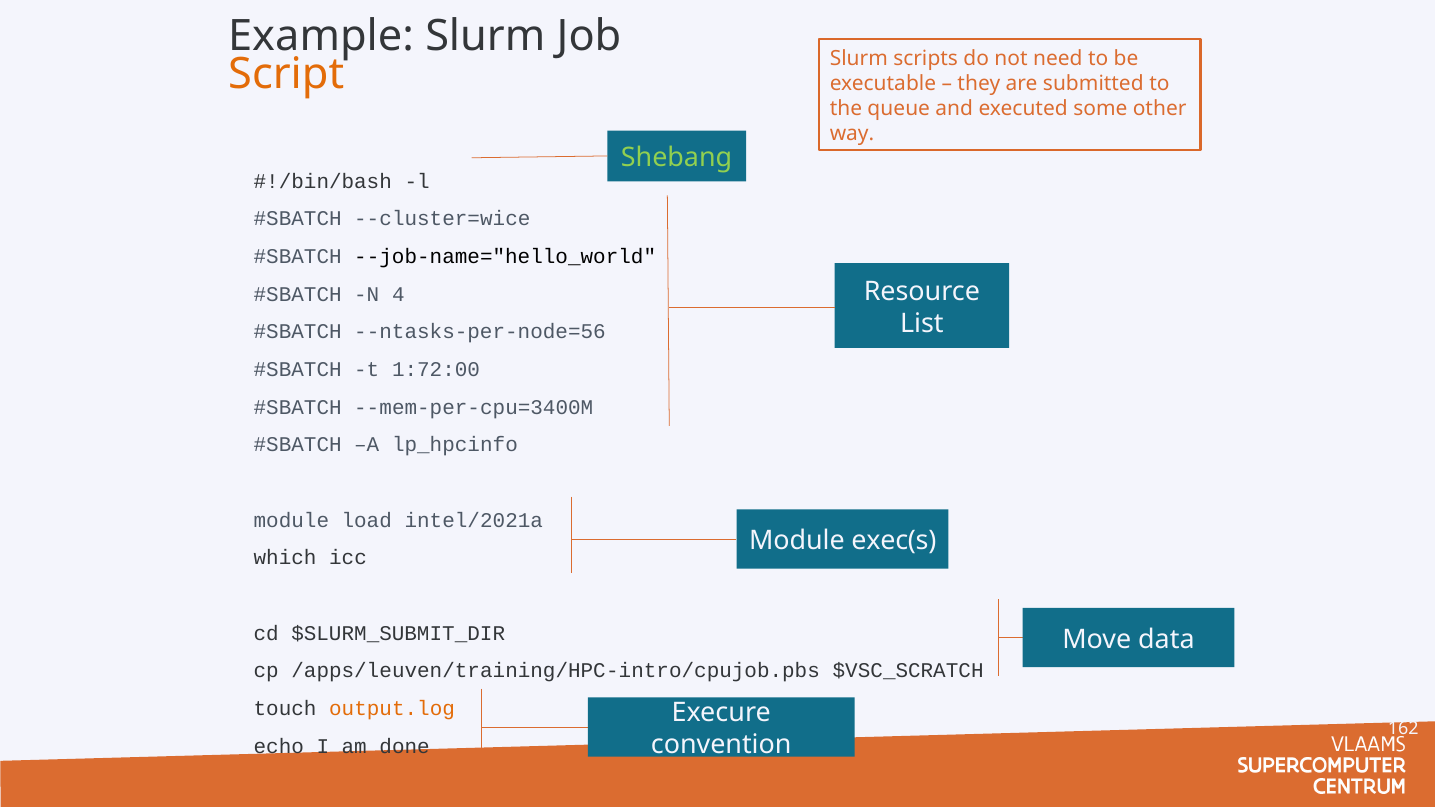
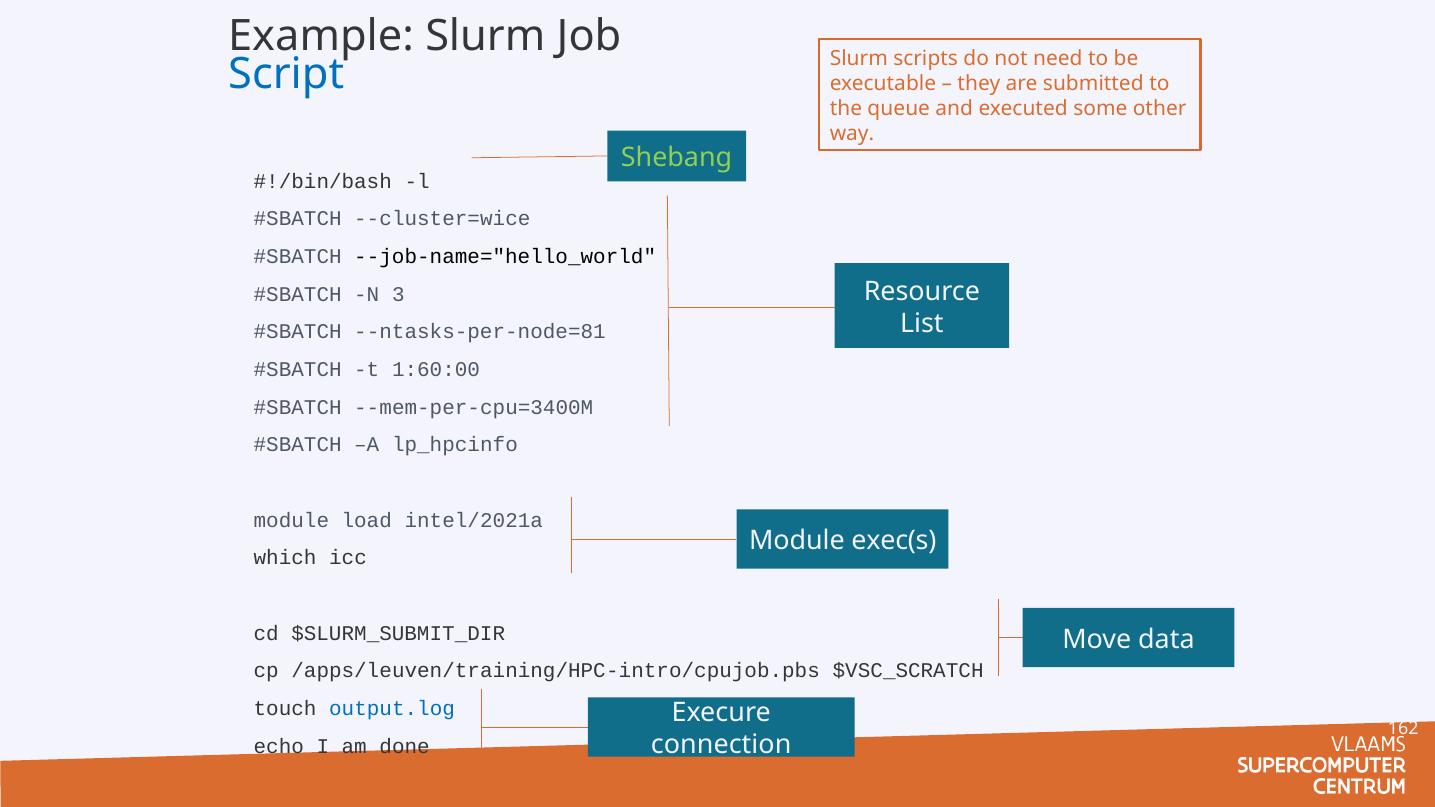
Script colour: orange -> blue
4: 4 -> 3
--ntasks-per-node=56: --ntasks-per-node=56 -> --ntasks-per-node=81
1:72:00: 1:72:00 -> 1:60:00
output.log colour: orange -> blue
convention: convention -> connection
